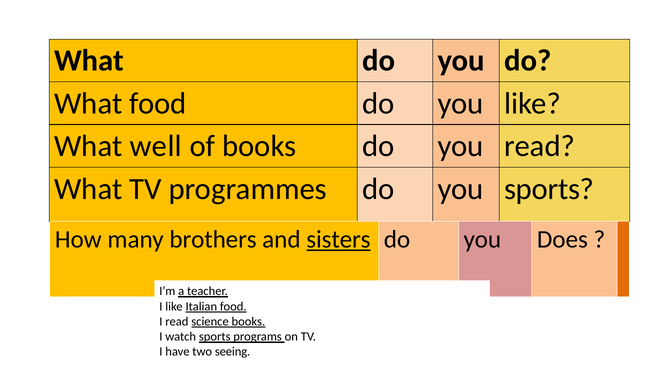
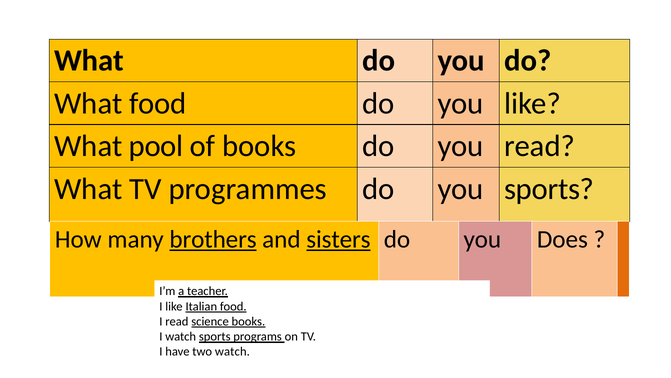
well: well -> pool
brothers underline: none -> present
two seeing: seeing -> watch
